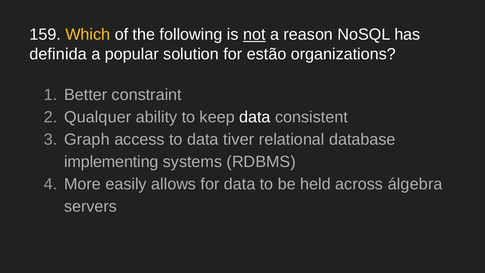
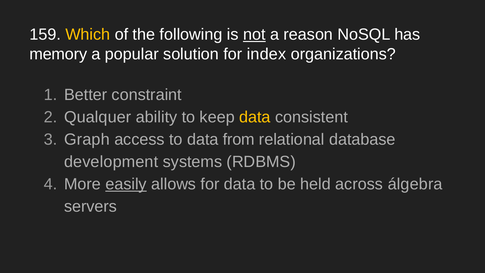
definida: definida -> memory
estão: estão -> index
data at (255, 117) colour: white -> yellow
tiver: tiver -> from
implementing: implementing -> development
easily underline: none -> present
